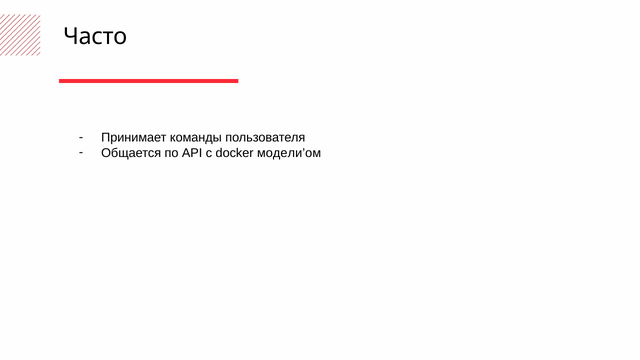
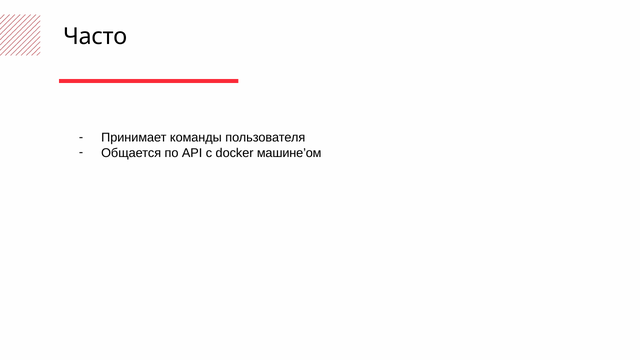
модели’ом: модели’ом -> машине’ом
